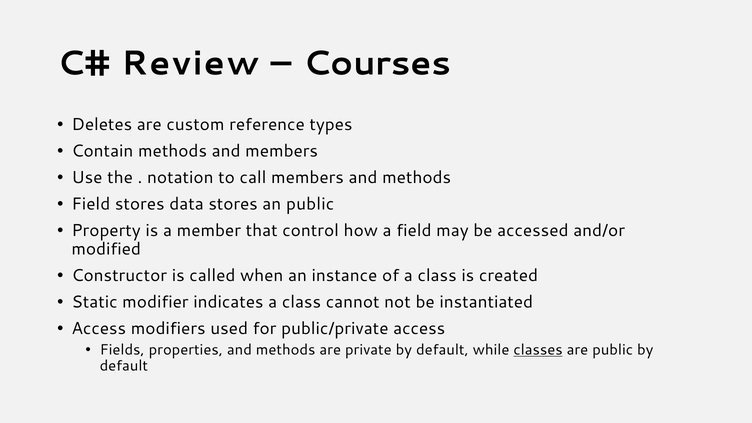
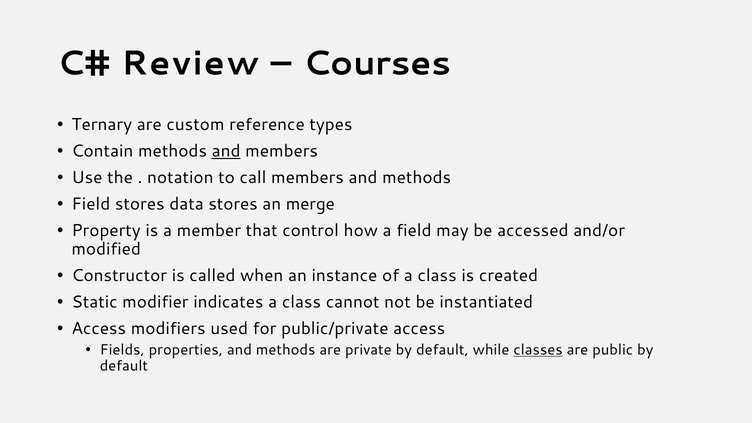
Deletes: Deletes -> Ternary
and at (226, 151) underline: none -> present
an public: public -> merge
